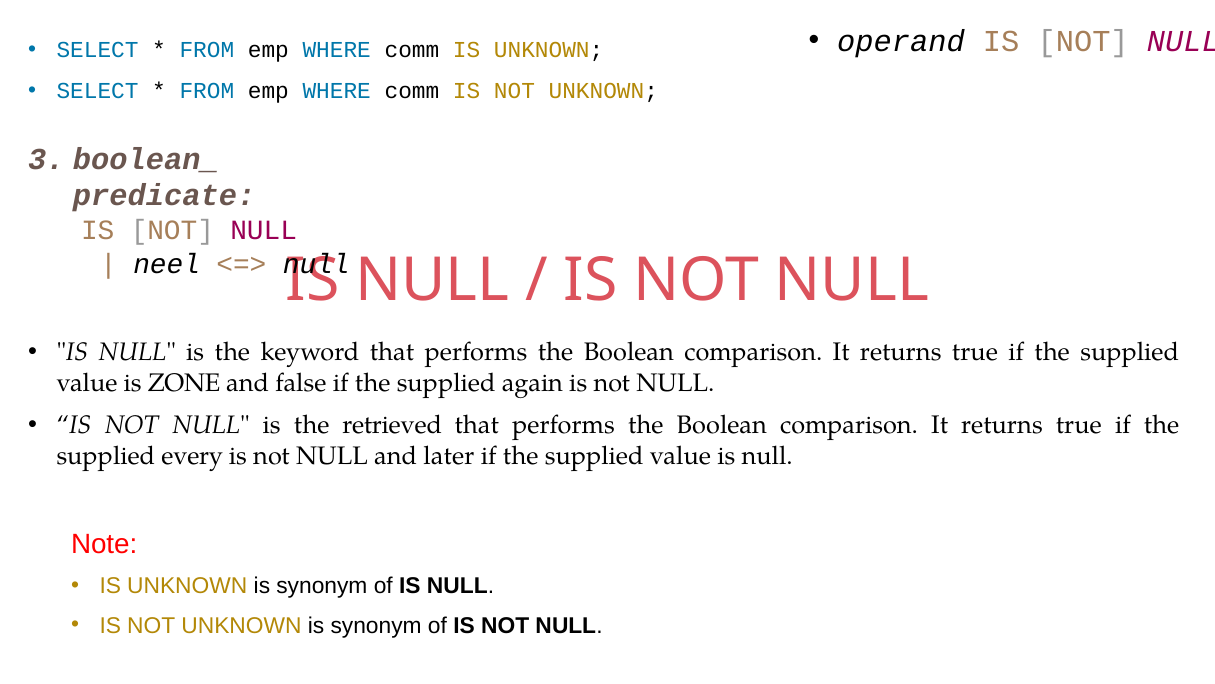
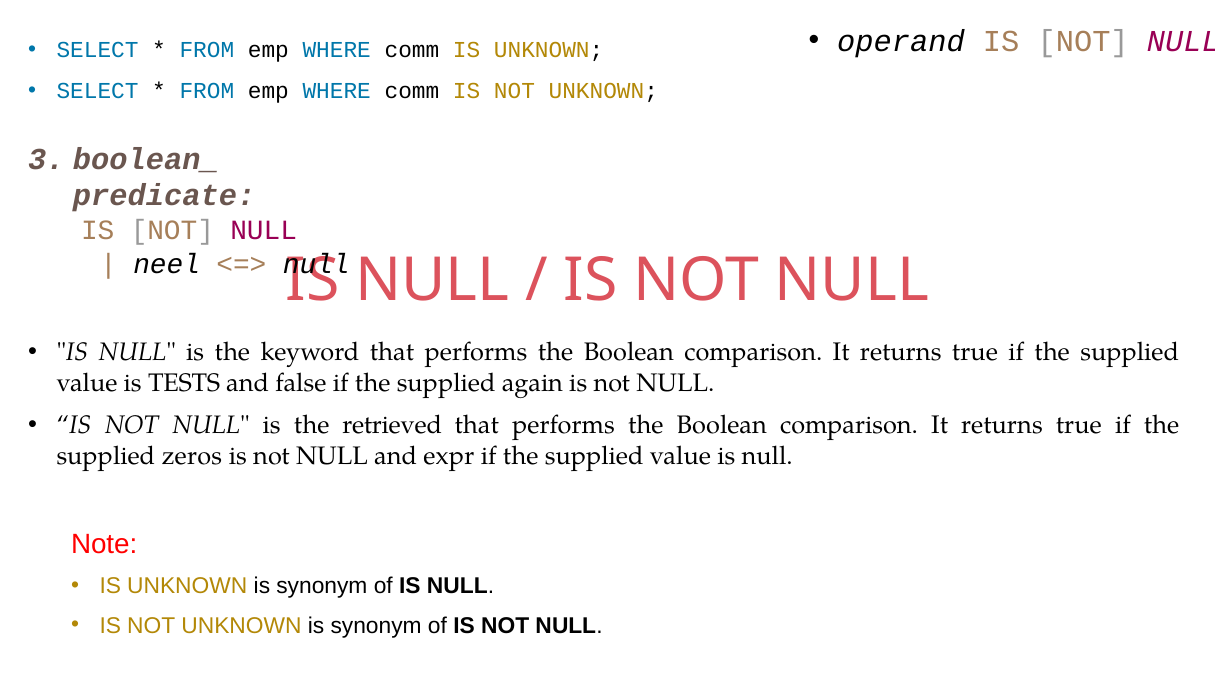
ZONE: ZONE -> TESTS
every: every -> zeros
later: later -> expr
